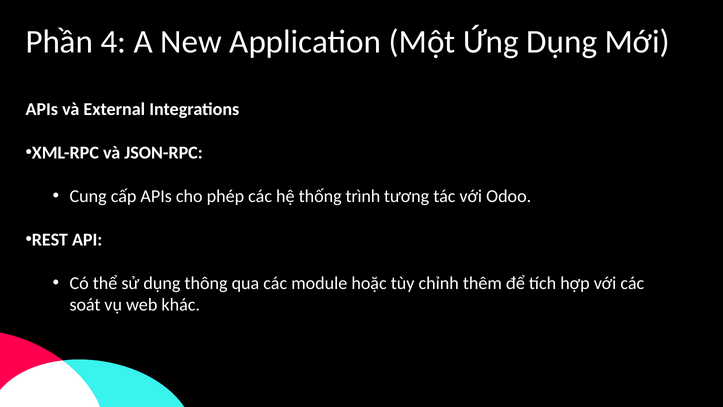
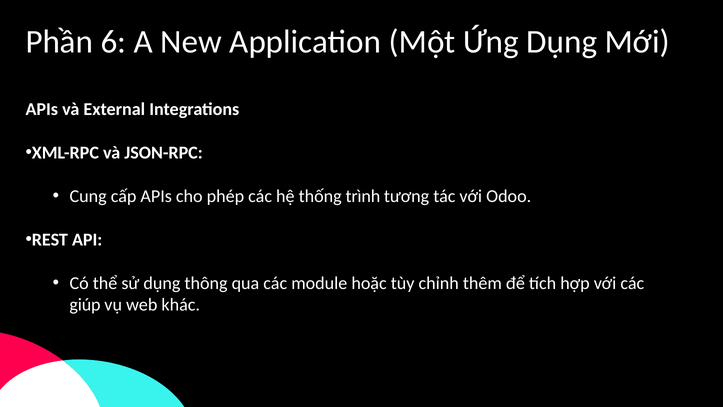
4: 4 -> 6
soát: soát -> giúp
